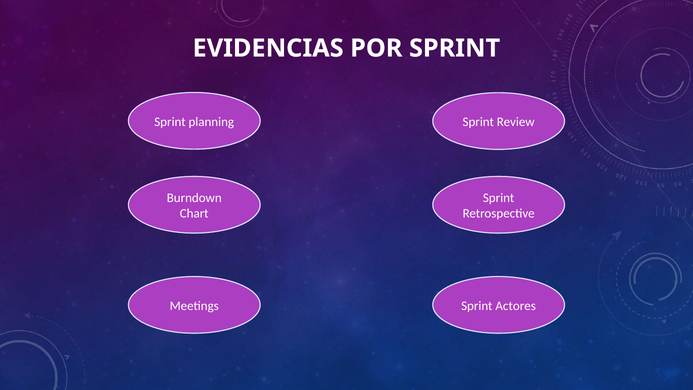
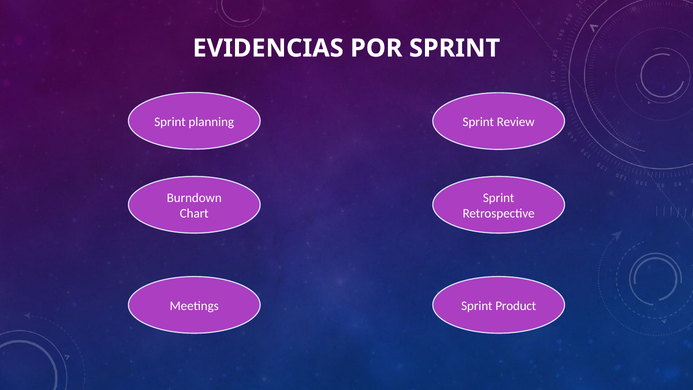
Actores: Actores -> Product
